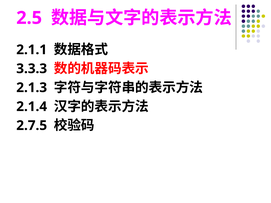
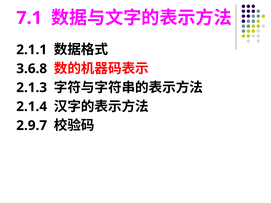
2.5: 2.5 -> 7.1
3.3.3: 3.3.3 -> 3.6.8
2.7.5: 2.7.5 -> 2.9.7
